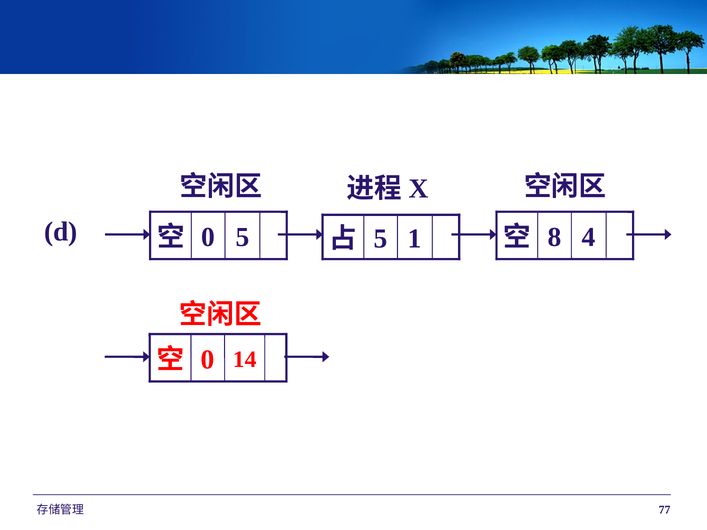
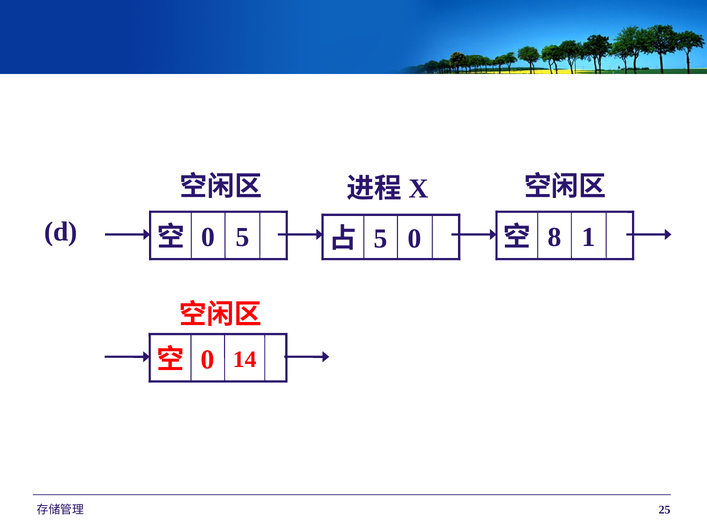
1 at (415, 239): 1 -> 0
4: 4 -> 1
77: 77 -> 25
